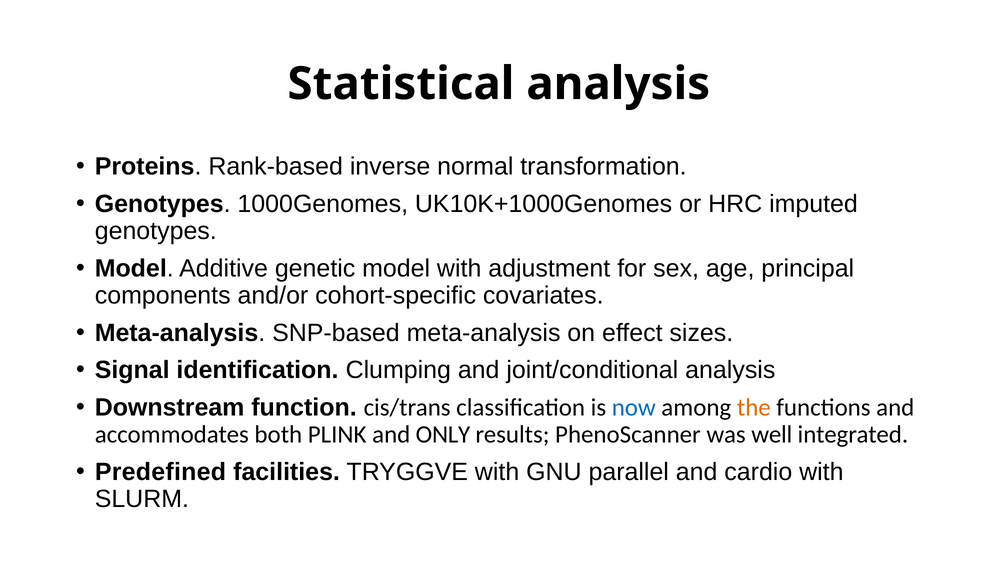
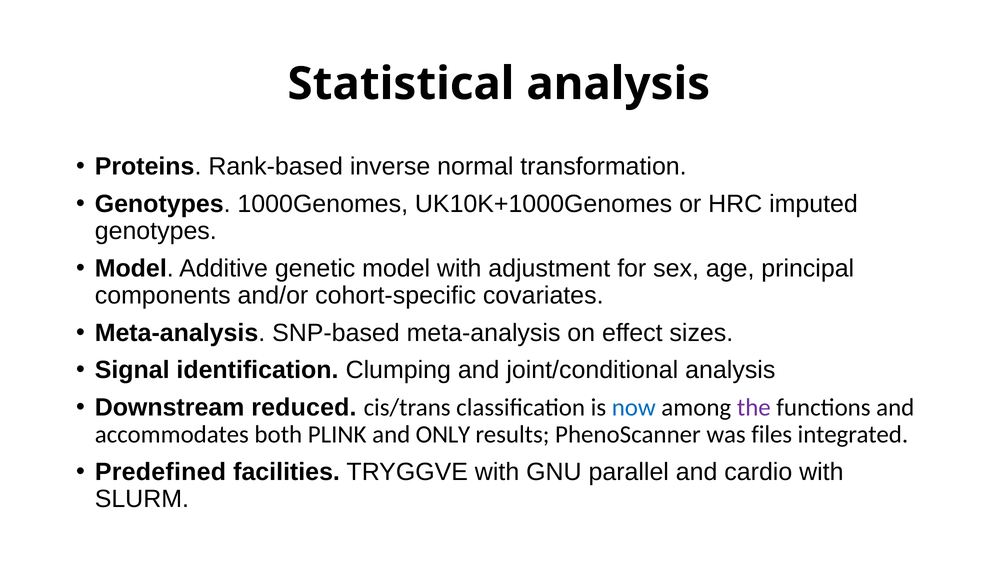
function: function -> reduced
the colour: orange -> purple
well: well -> files
